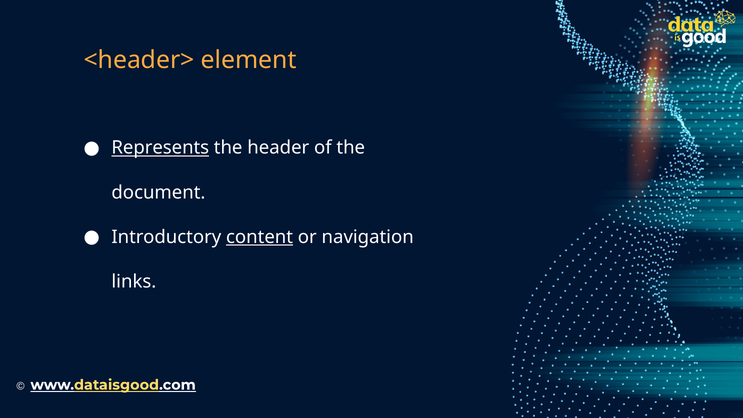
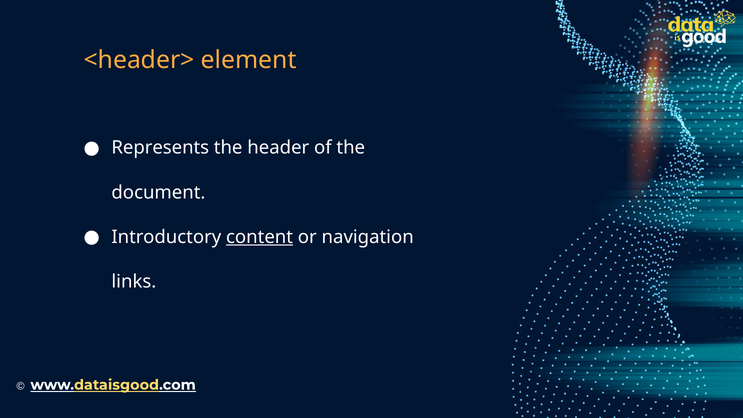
Represents underline: present -> none
